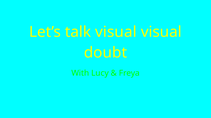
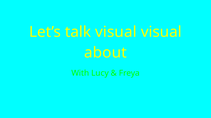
doubt: doubt -> about
